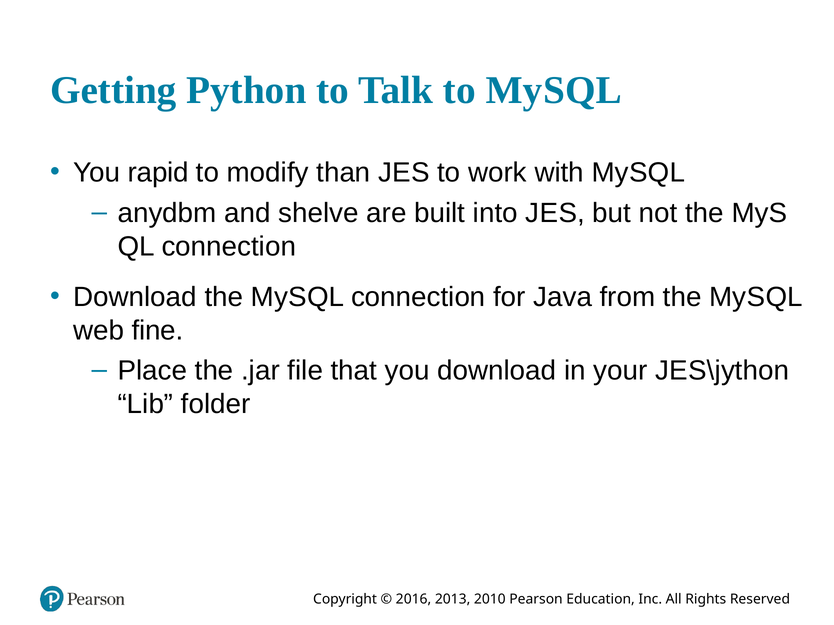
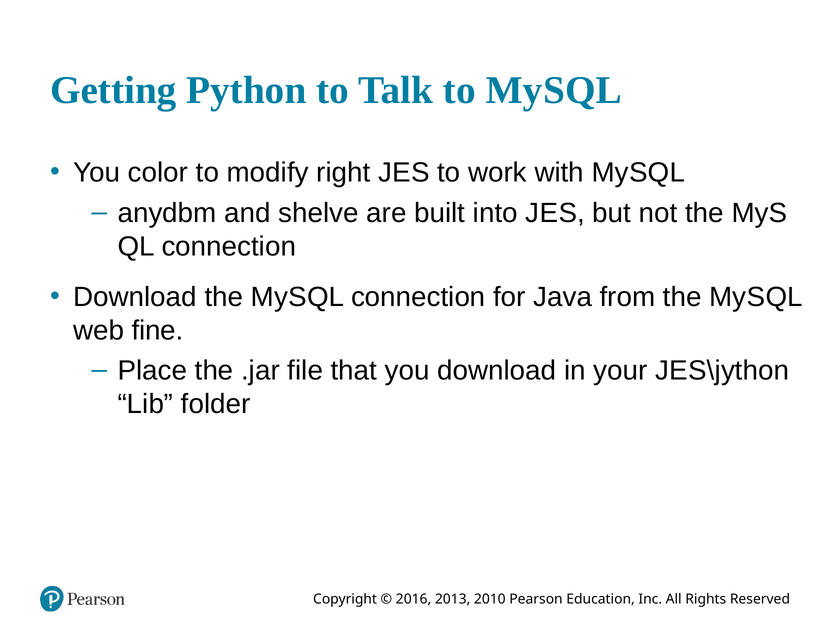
rapid: rapid -> color
than: than -> right
